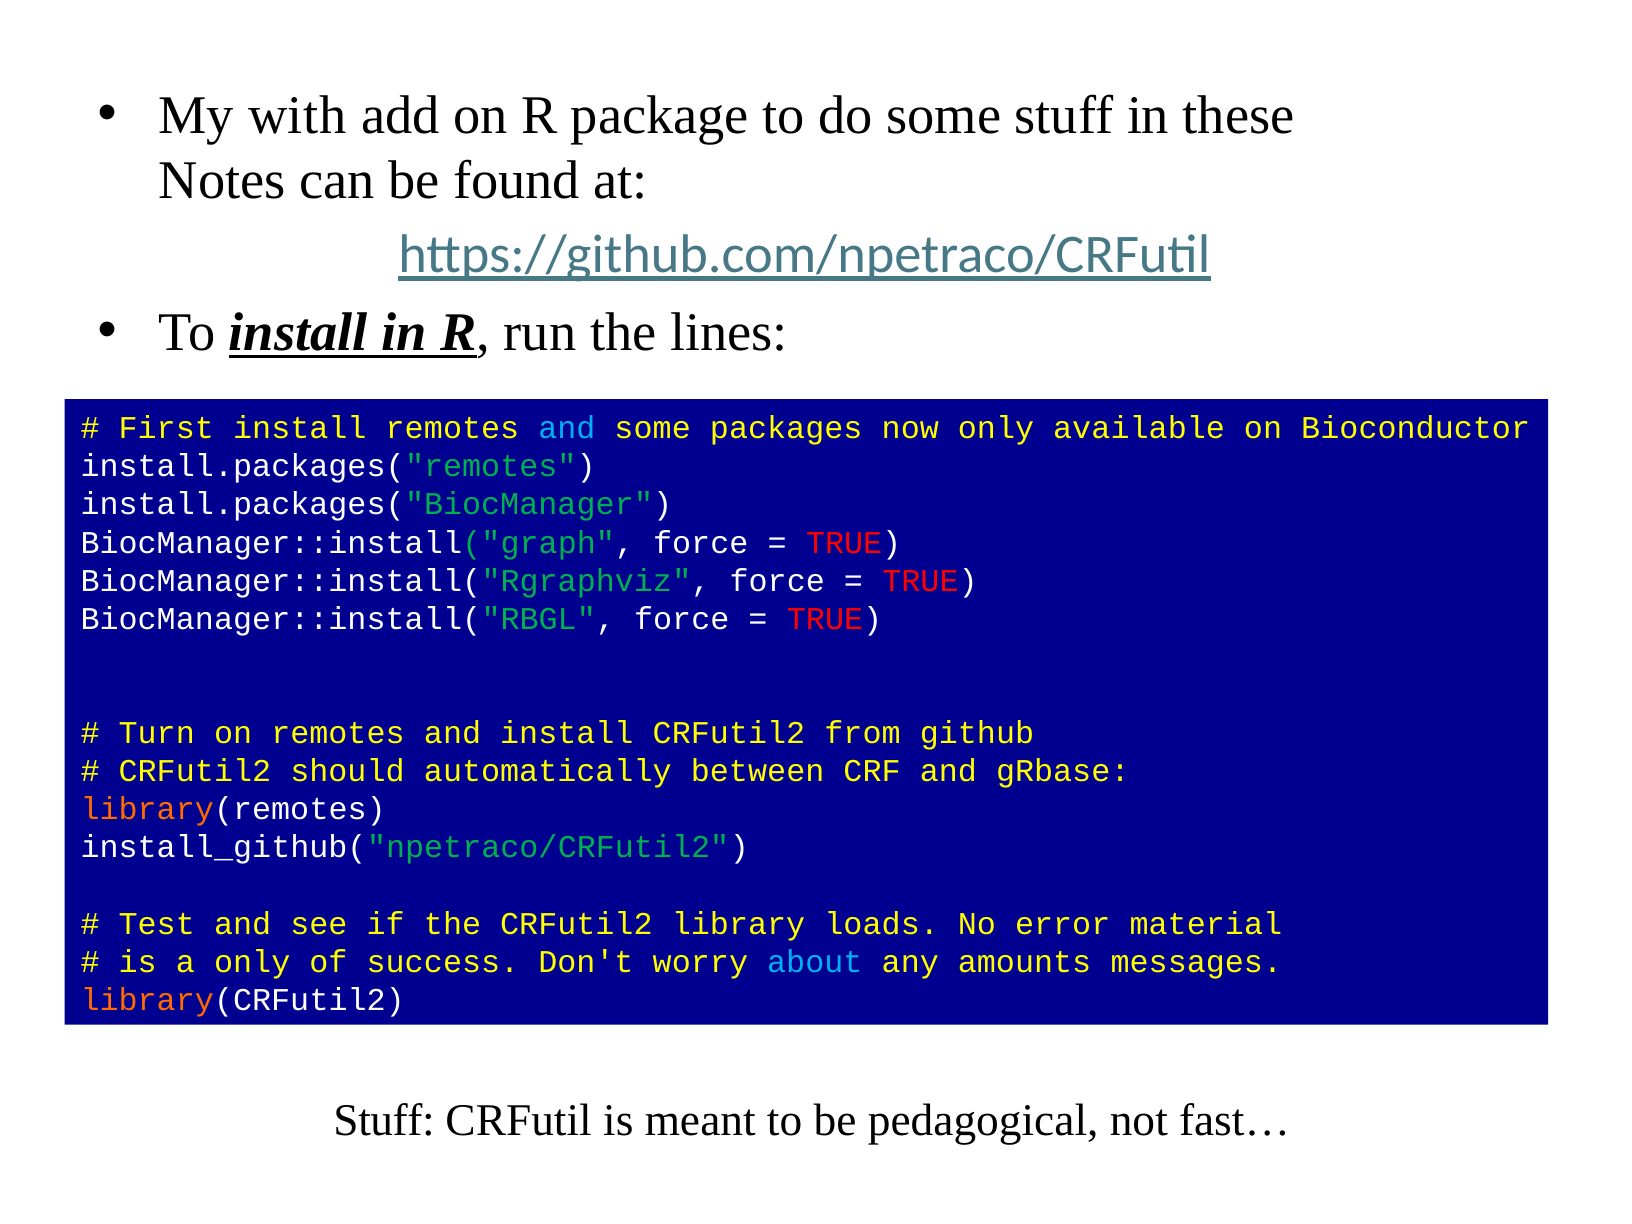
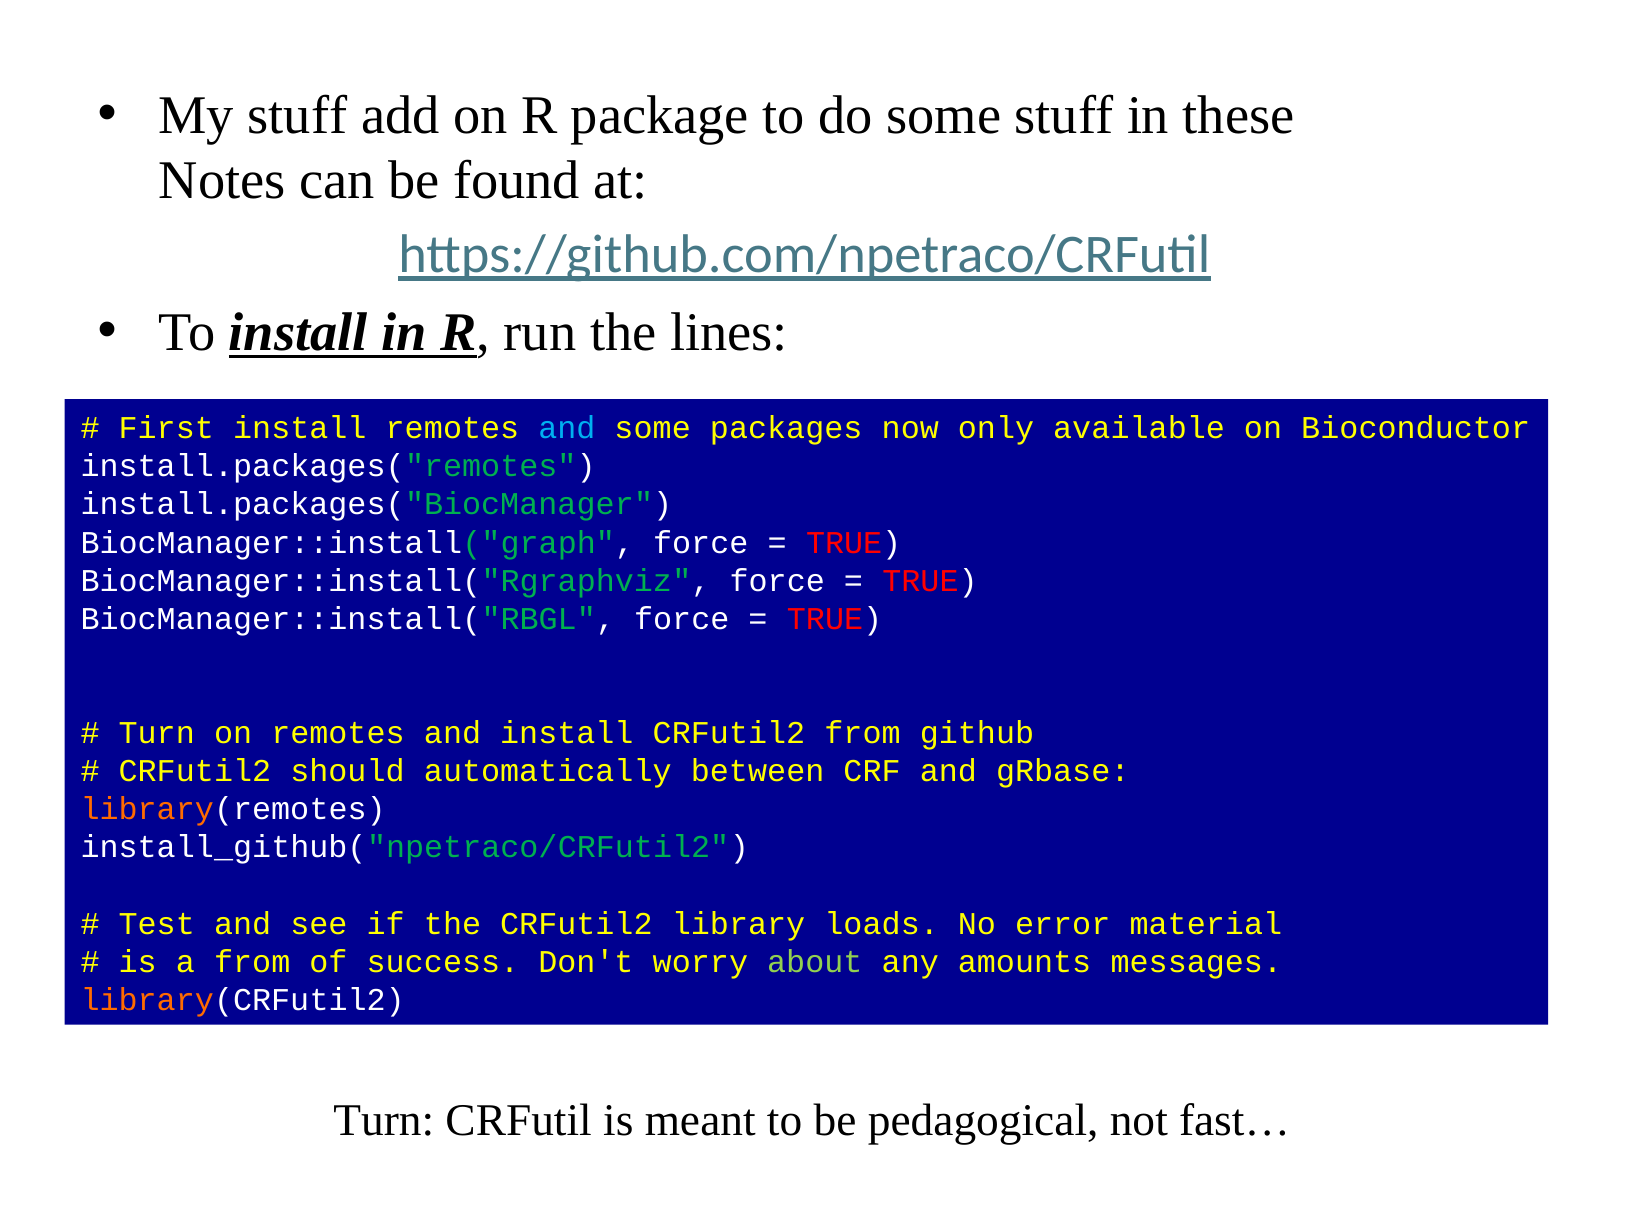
My with: with -> stuff
a only: only -> from
about colour: light blue -> light green
Stuff at (384, 1120): Stuff -> Turn
